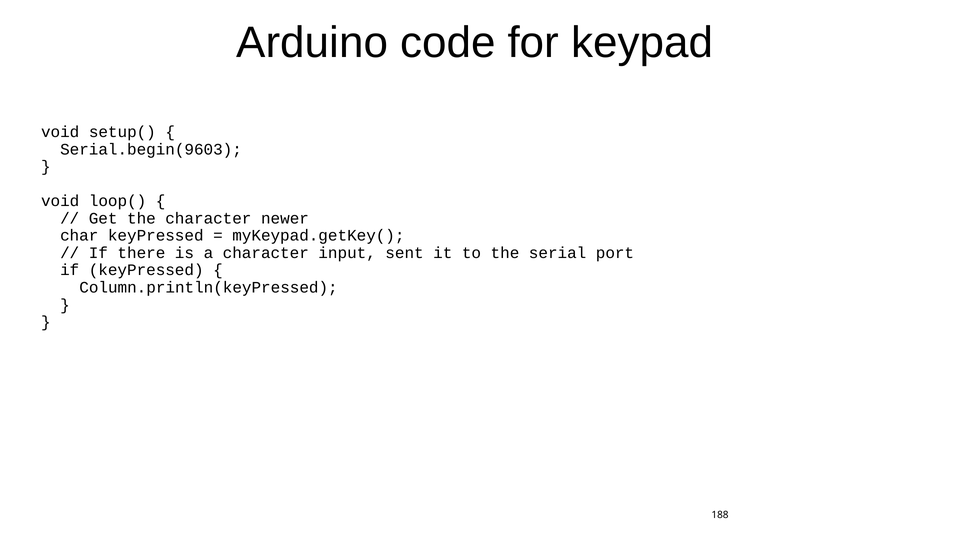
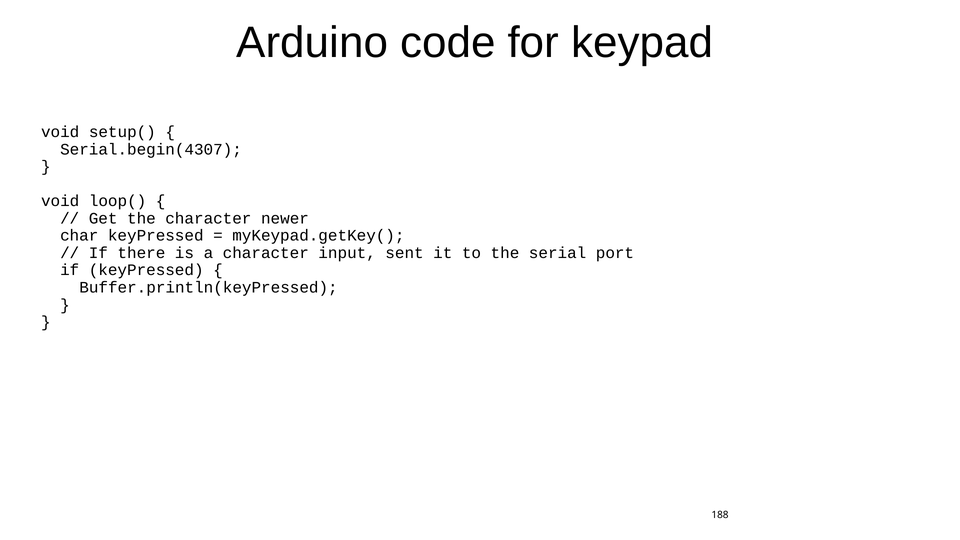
Serial.begin(9603: Serial.begin(9603 -> Serial.begin(4307
Column.println(keyPressed: Column.println(keyPressed -> Buffer.println(keyPressed
